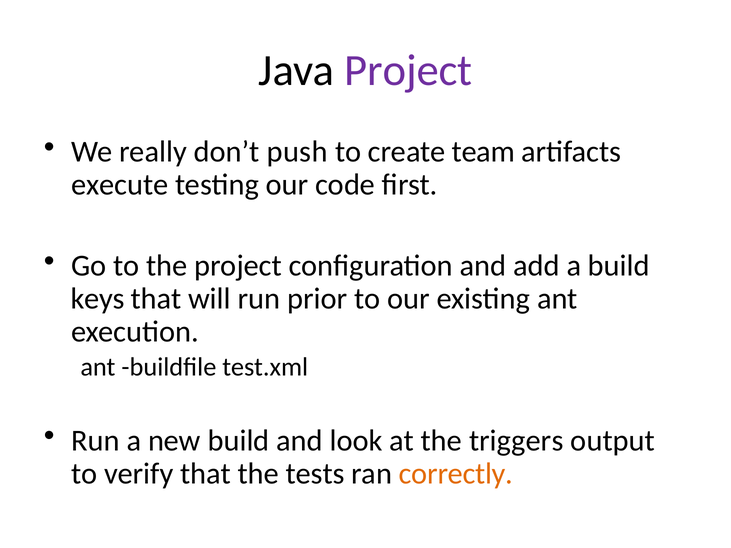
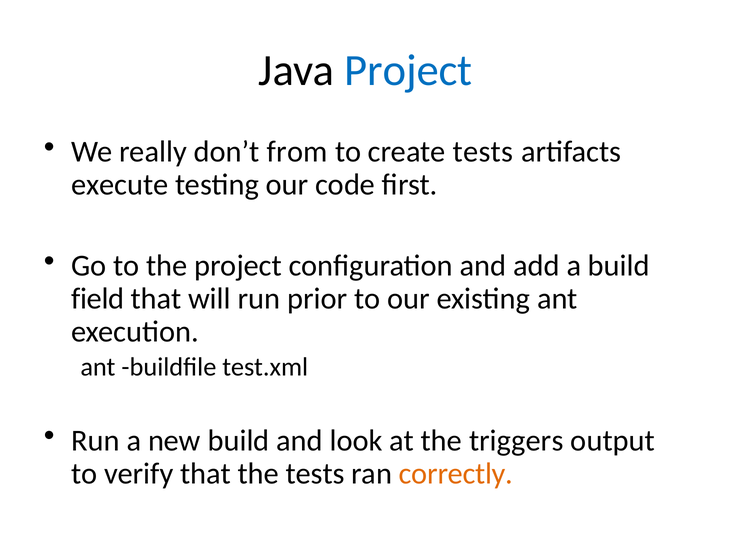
Project at (408, 71) colour: purple -> blue
push: push -> from
create team: team -> tests
keys: keys -> field
